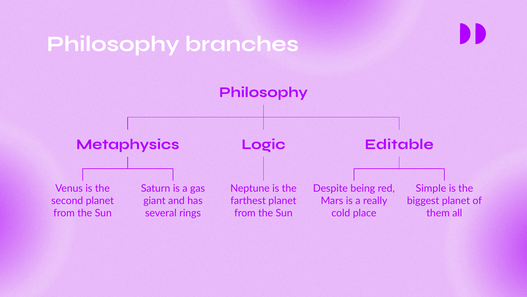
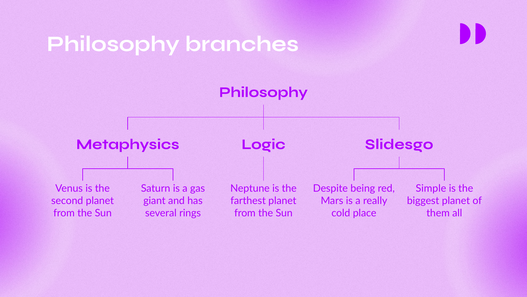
Editable: Editable -> Slidesgo
